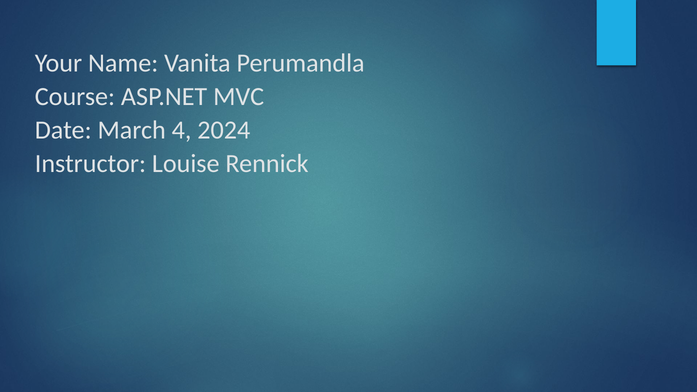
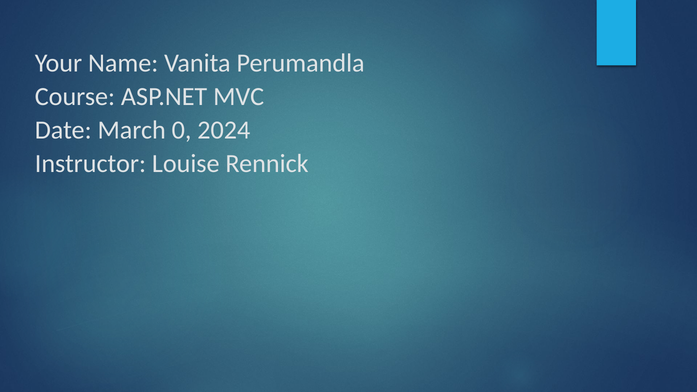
4: 4 -> 0
